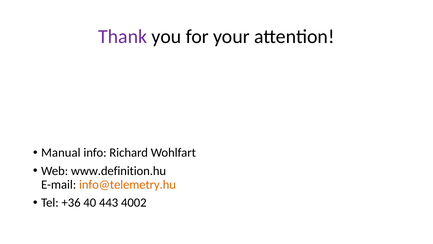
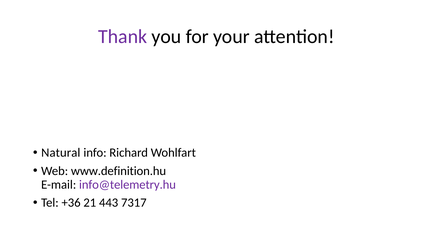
Manual: Manual -> Natural
info@telemetry.hu colour: orange -> purple
40: 40 -> 21
4002: 4002 -> 7317
